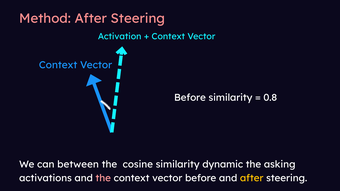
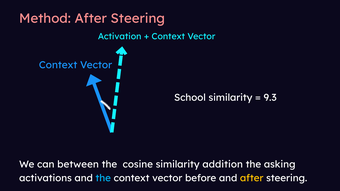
Before at (190, 98): Before -> School
0.8: 0.8 -> 9.3
dynamic: dynamic -> addition
the at (103, 178) colour: pink -> light blue
